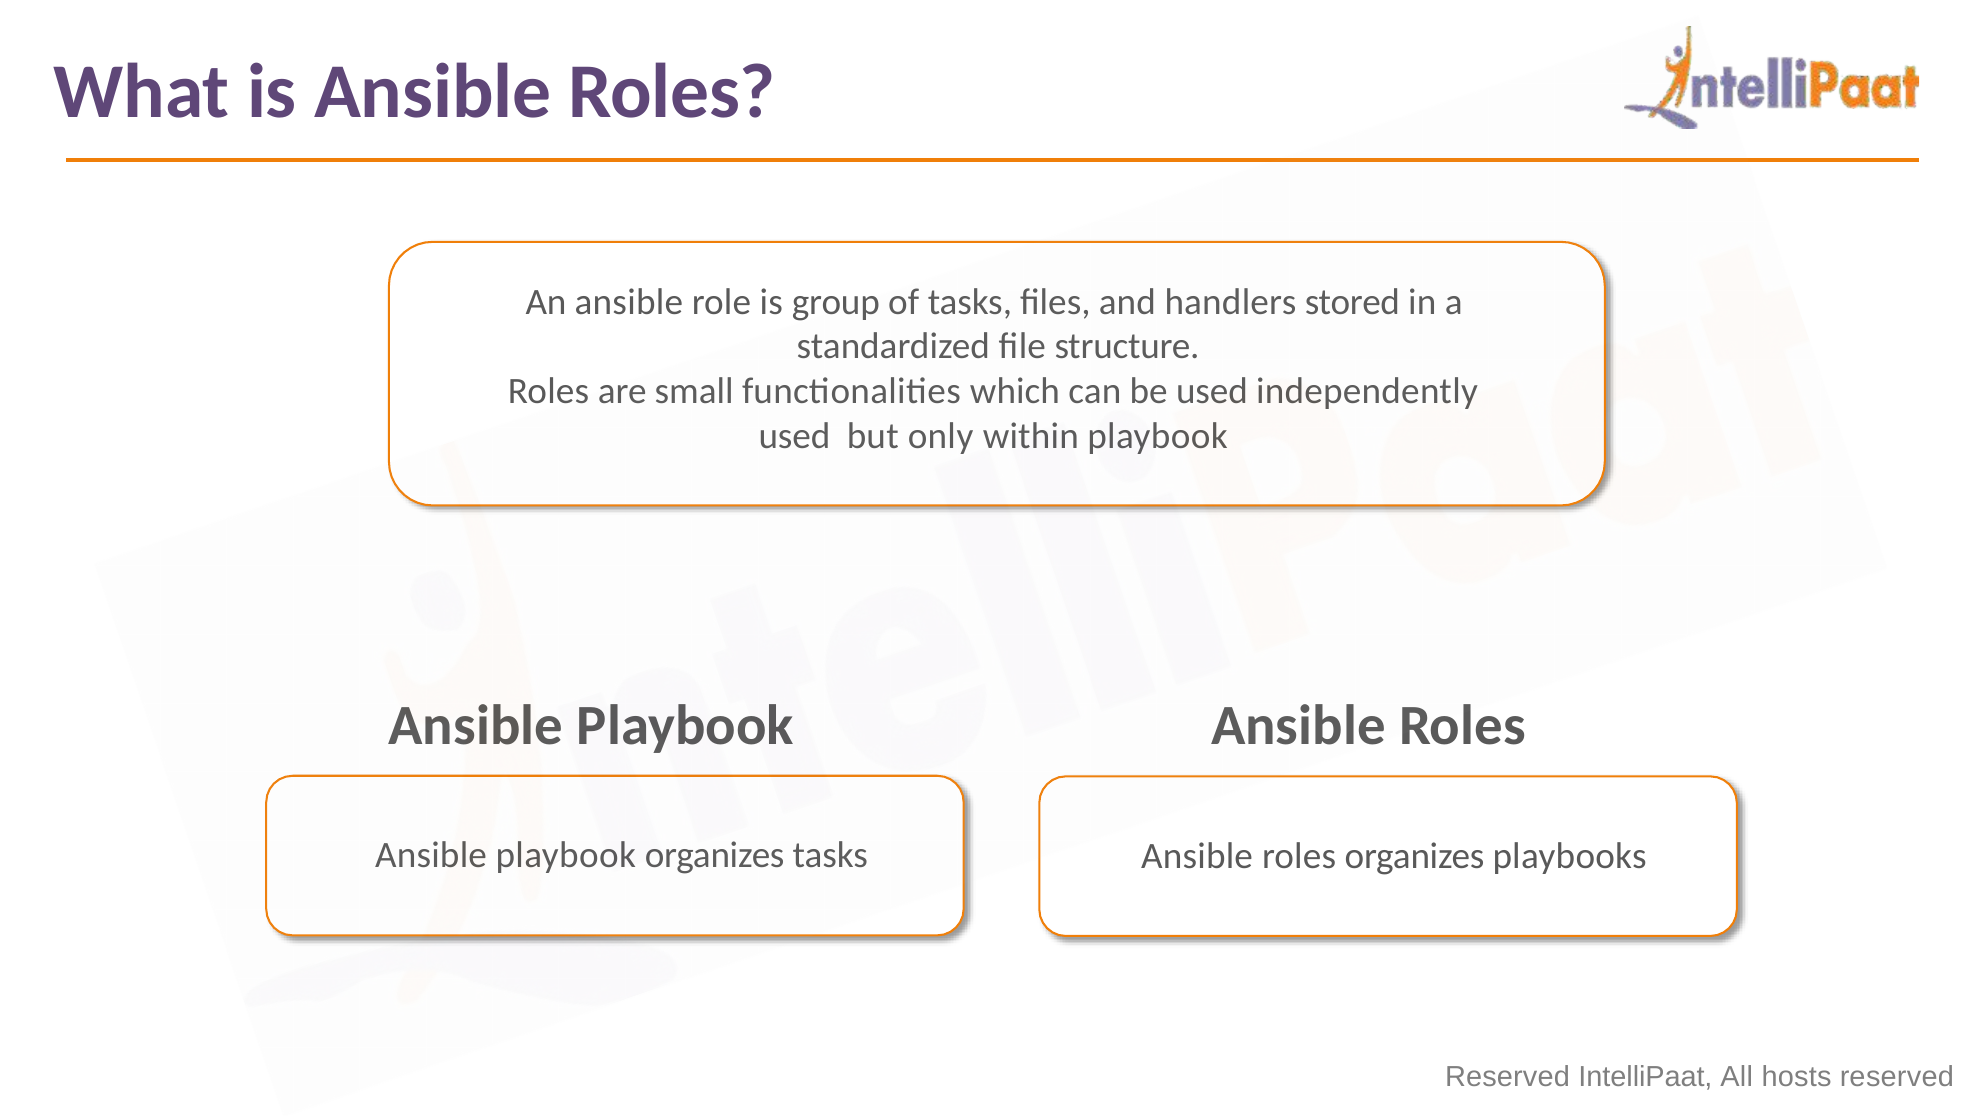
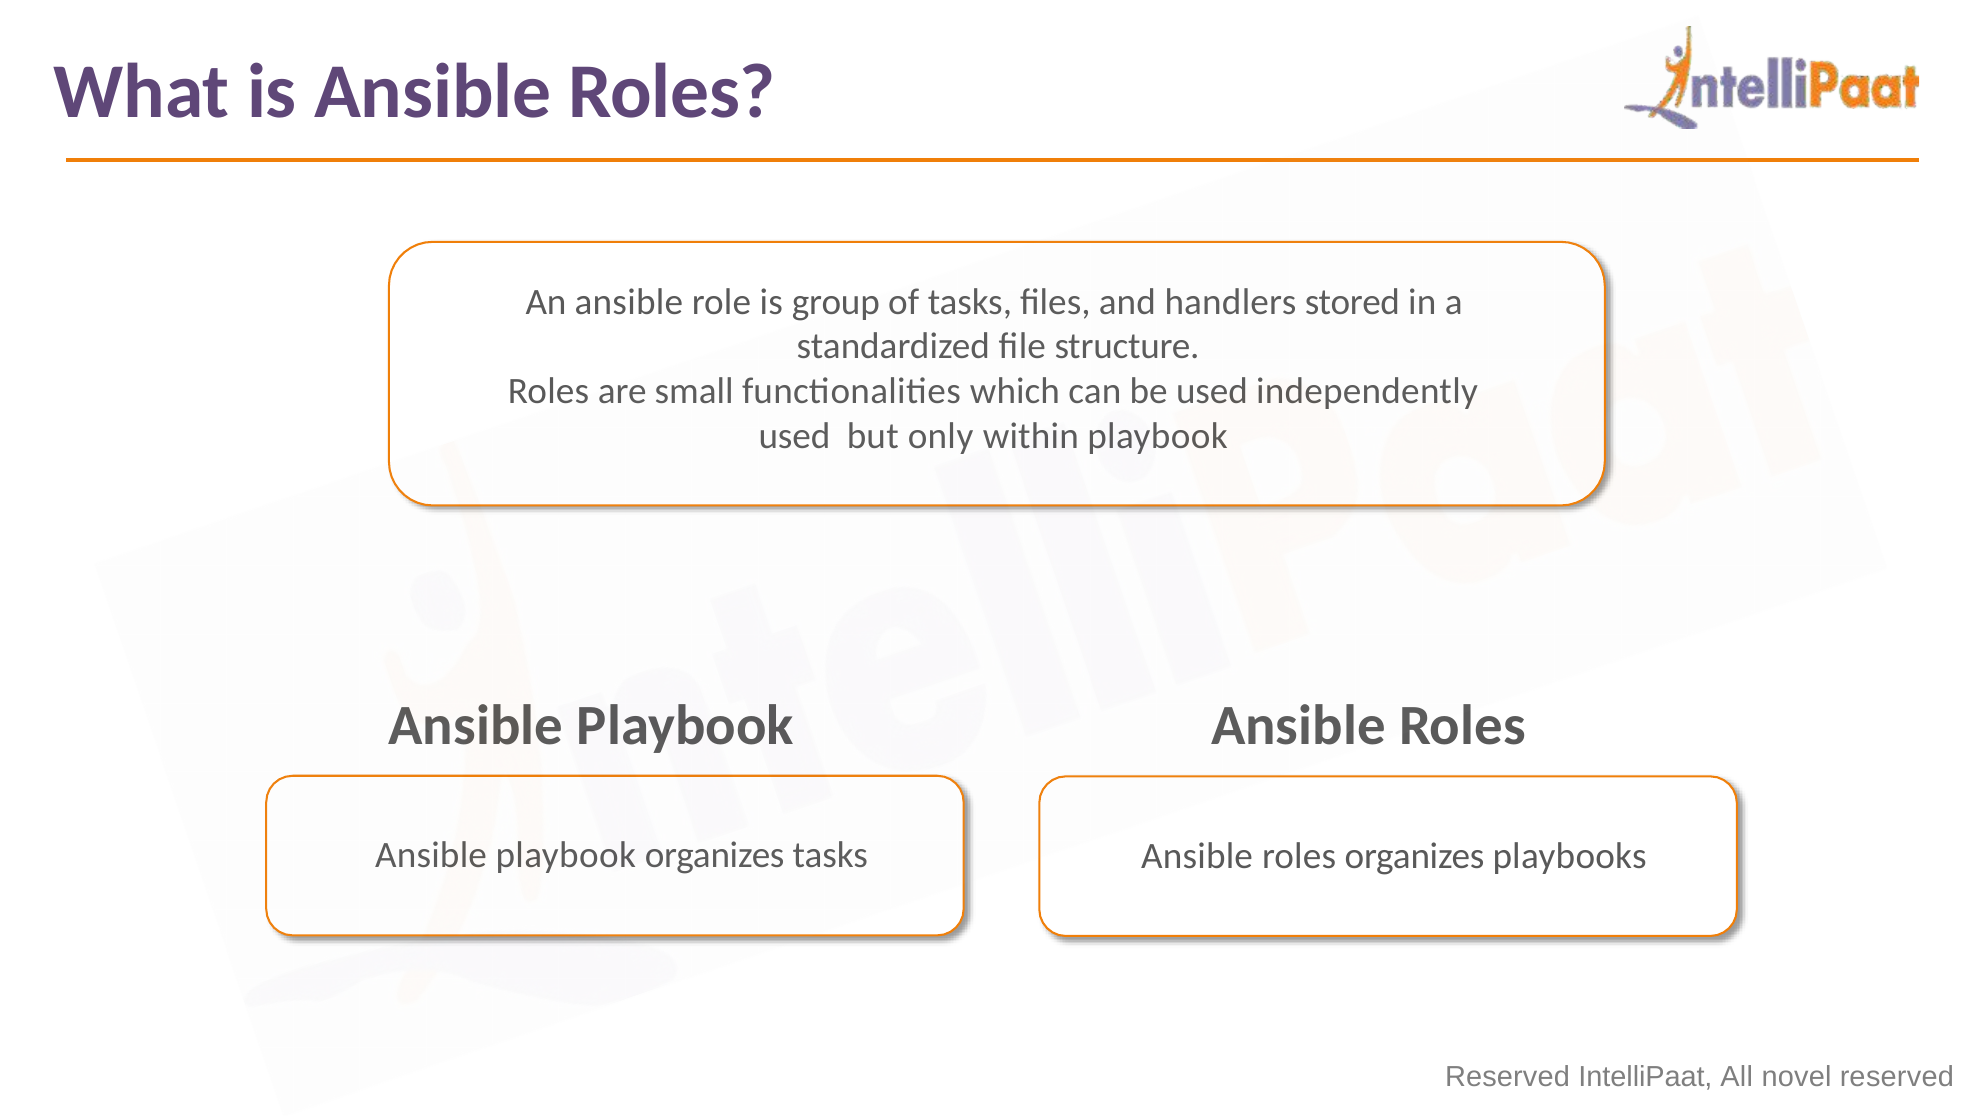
hosts: hosts -> novel
